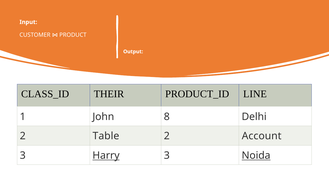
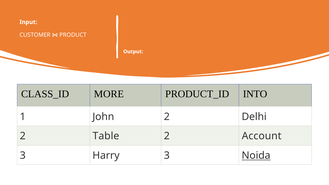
THEIR: THEIR -> MORE
LINE: LINE -> INTO
John 8: 8 -> 2
Harry underline: present -> none
